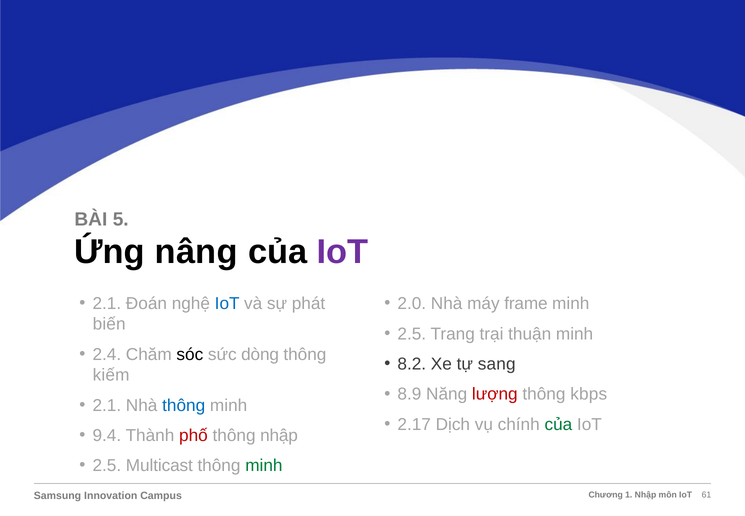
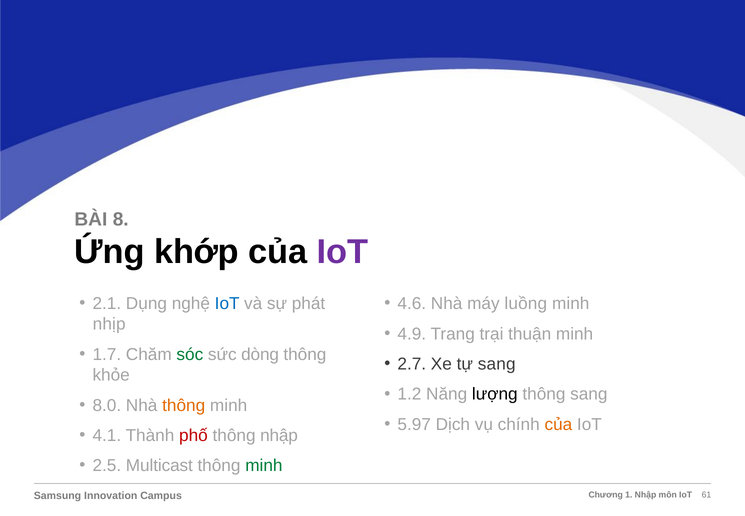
5: 5 -> 8
nâng: nâng -> khớp
Đoán: Đoán -> Dụng
2.0: 2.0 -> 4.6
frame: frame -> luồng
biến: biến -> nhịp
2.5 at (412, 334): 2.5 -> 4.9
2.4: 2.4 -> 1.7
sóc colour: black -> green
8.2: 8.2 -> 2.7
kiếm: kiếm -> khỏe
8.9: 8.9 -> 1.2
lượng colour: red -> black
thông kbps: kbps -> sang
2.1 at (107, 405): 2.1 -> 8.0
thông at (184, 405) colour: blue -> orange
2.17: 2.17 -> 5.97
của at (558, 424) colour: green -> orange
9.4: 9.4 -> 4.1
